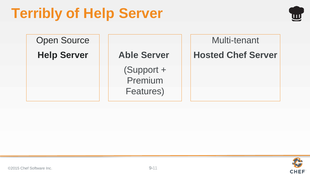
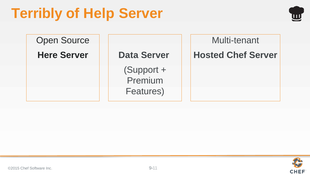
Help at (47, 55): Help -> Here
Able: Able -> Data
